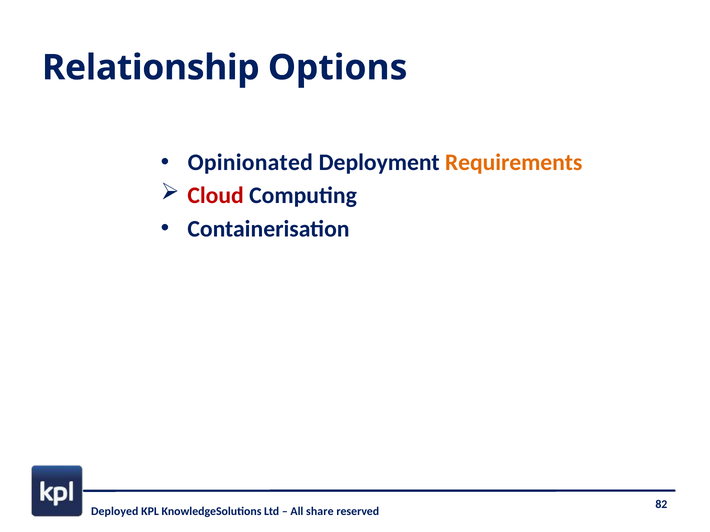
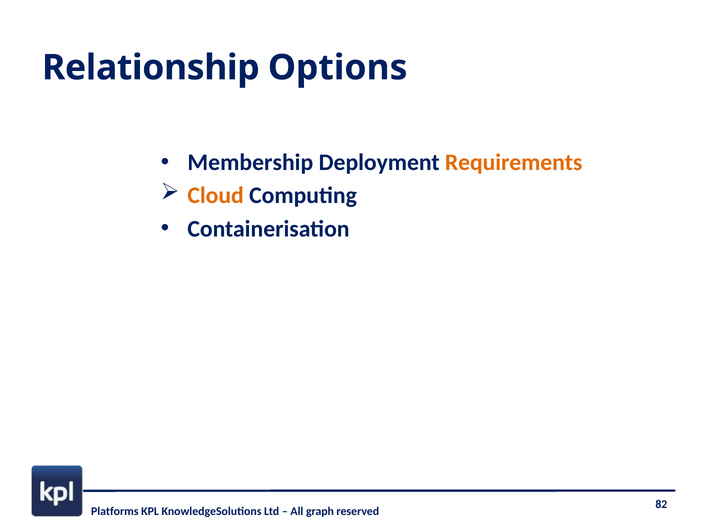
Opinionated: Opinionated -> Membership
Cloud colour: red -> orange
Deployed: Deployed -> Platforms
share: share -> graph
